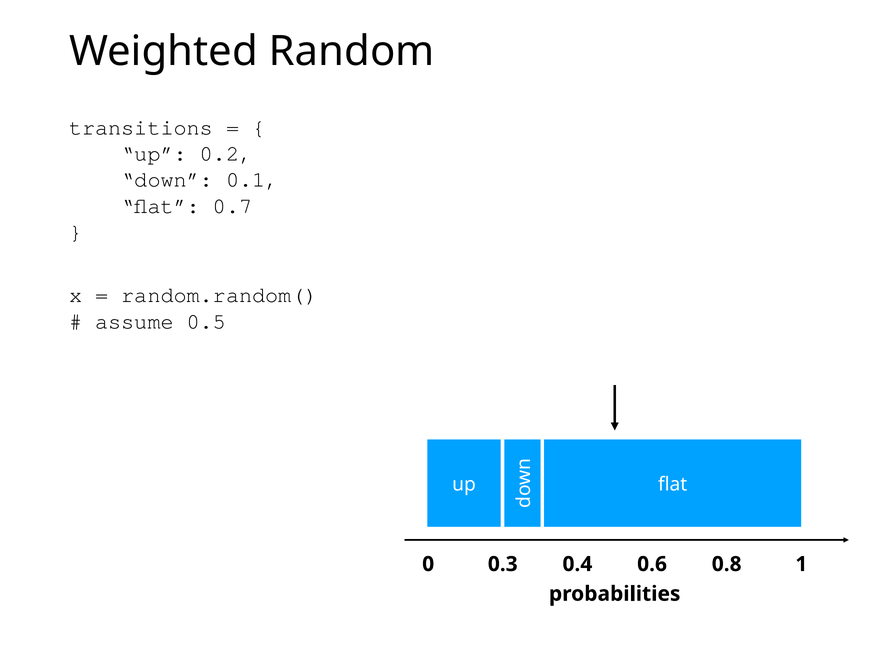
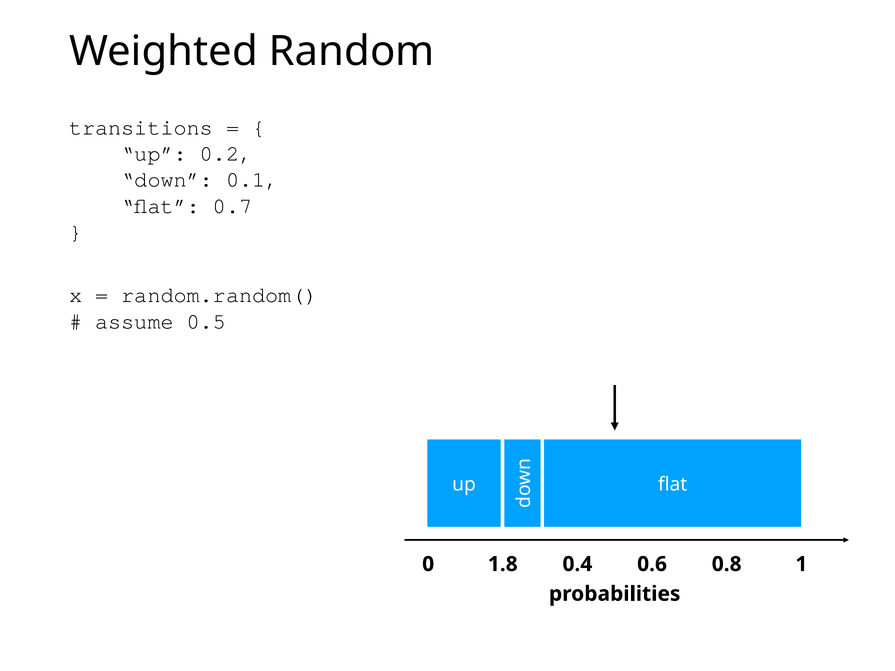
0.3: 0.3 -> 1.8
